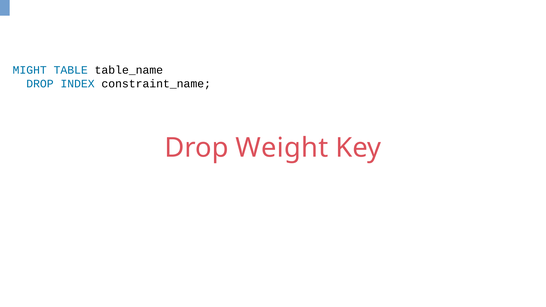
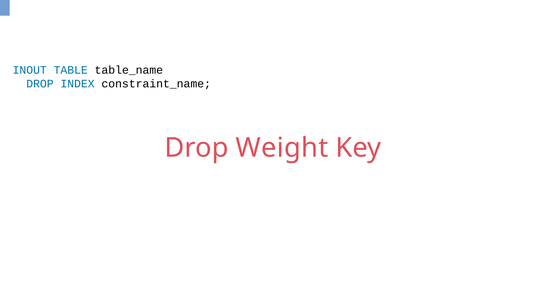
MIGHT: MIGHT -> INOUT
